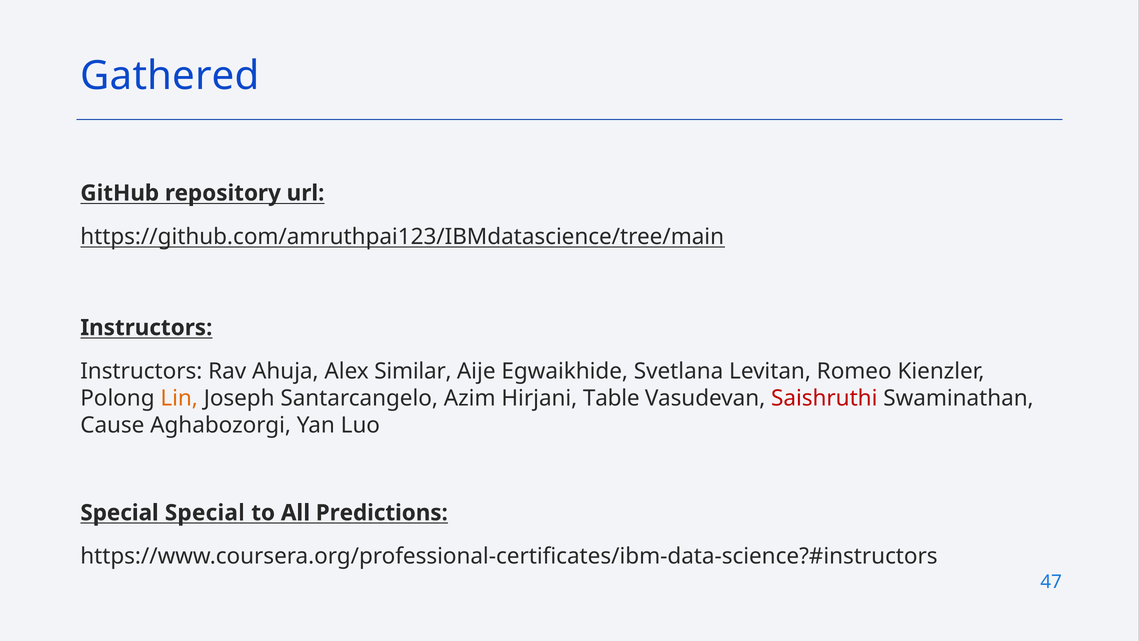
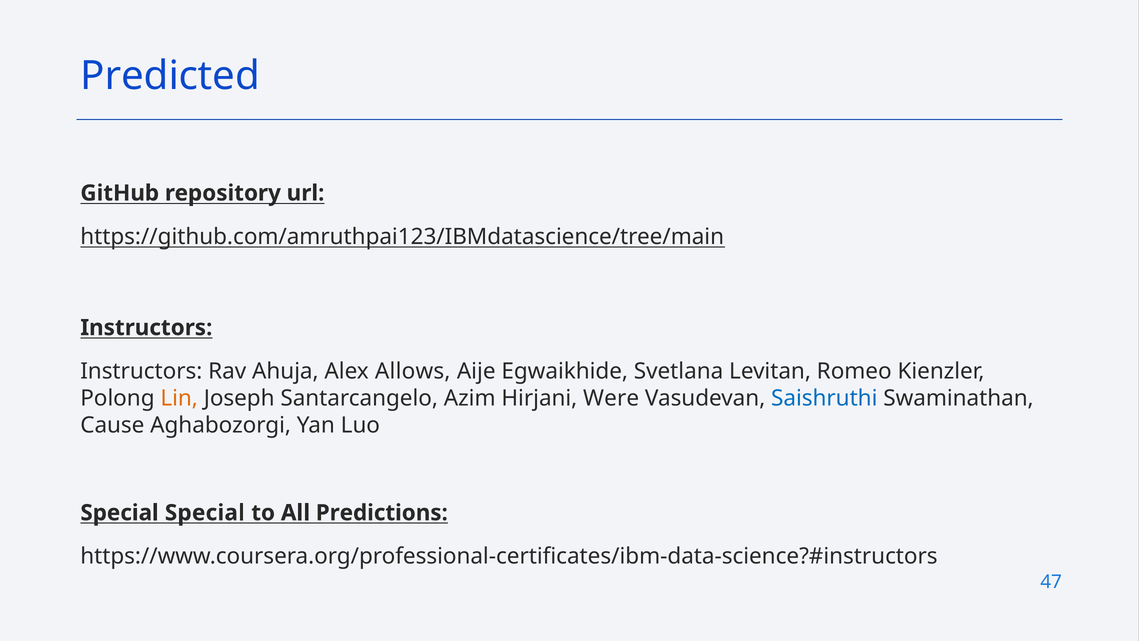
Gathered: Gathered -> Predicted
Similar: Similar -> Allows
Table: Table -> Were
Saishruthi colour: red -> blue
